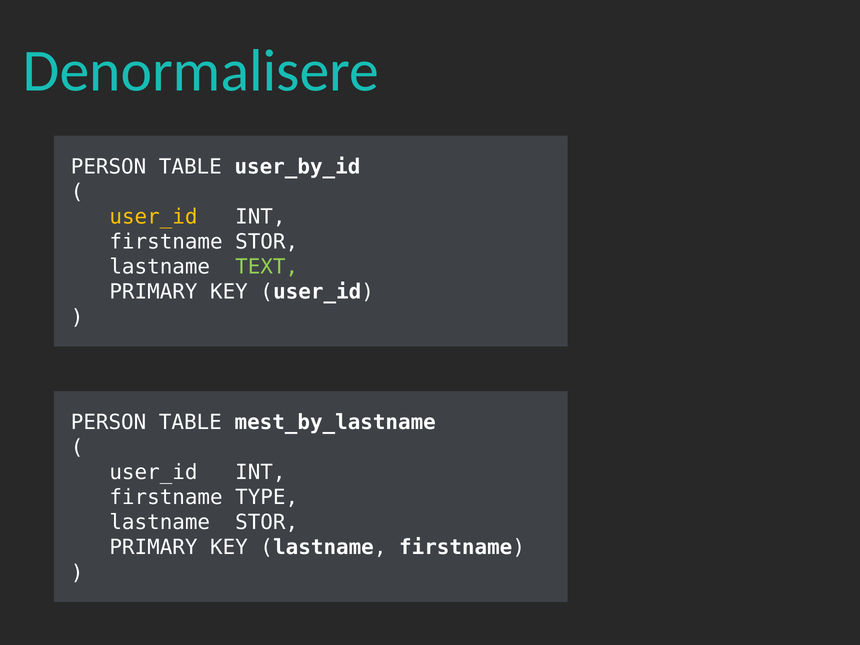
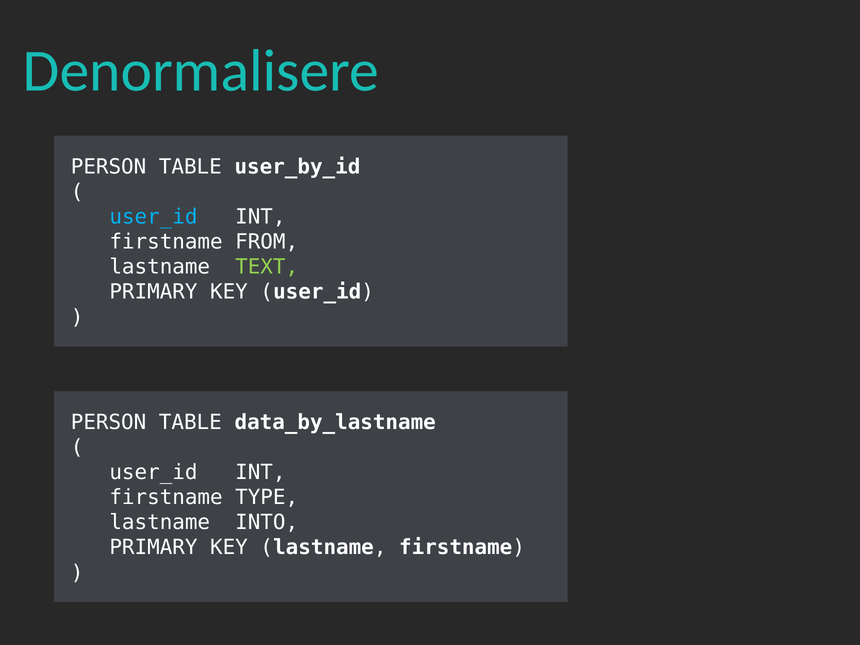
user_id at (153, 217) colour: yellow -> light blue
firstname STOR: STOR -> FROM
mest_by_lastname: mest_by_lastname -> data_by_lastname
lastname STOR: STOR -> INTO
